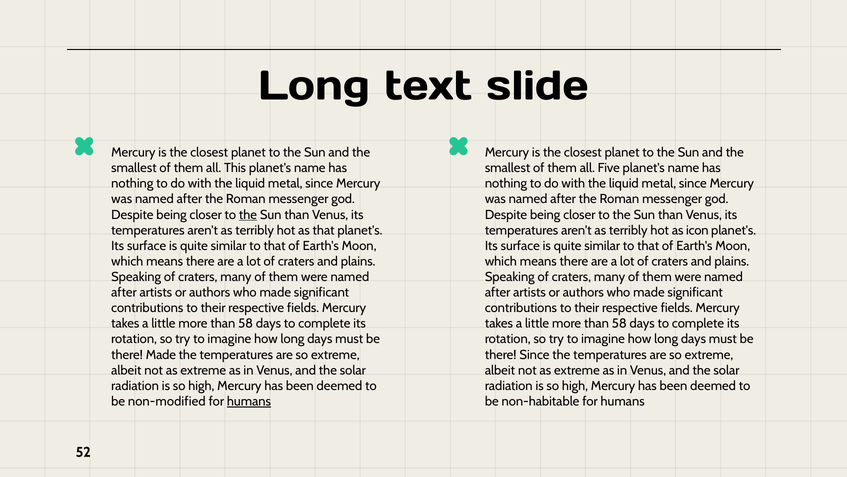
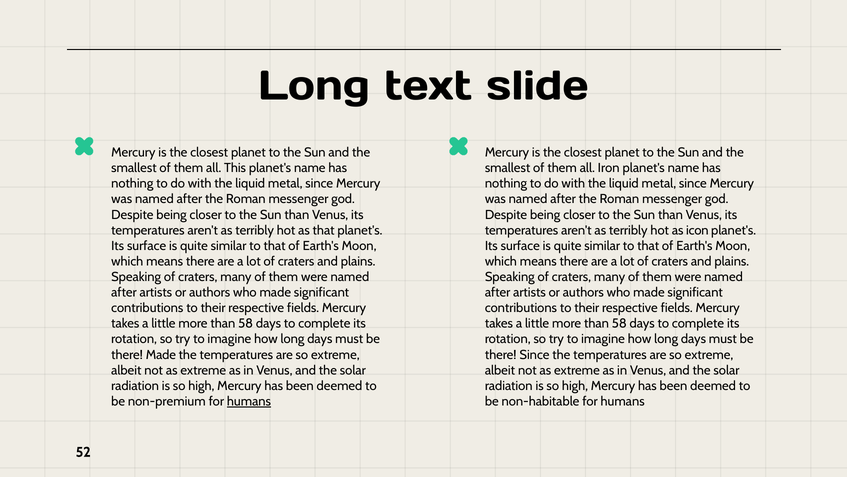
Five: Five -> Iron
the at (248, 215) underline: present -> none
non-modified: non-modified -> non-premium
